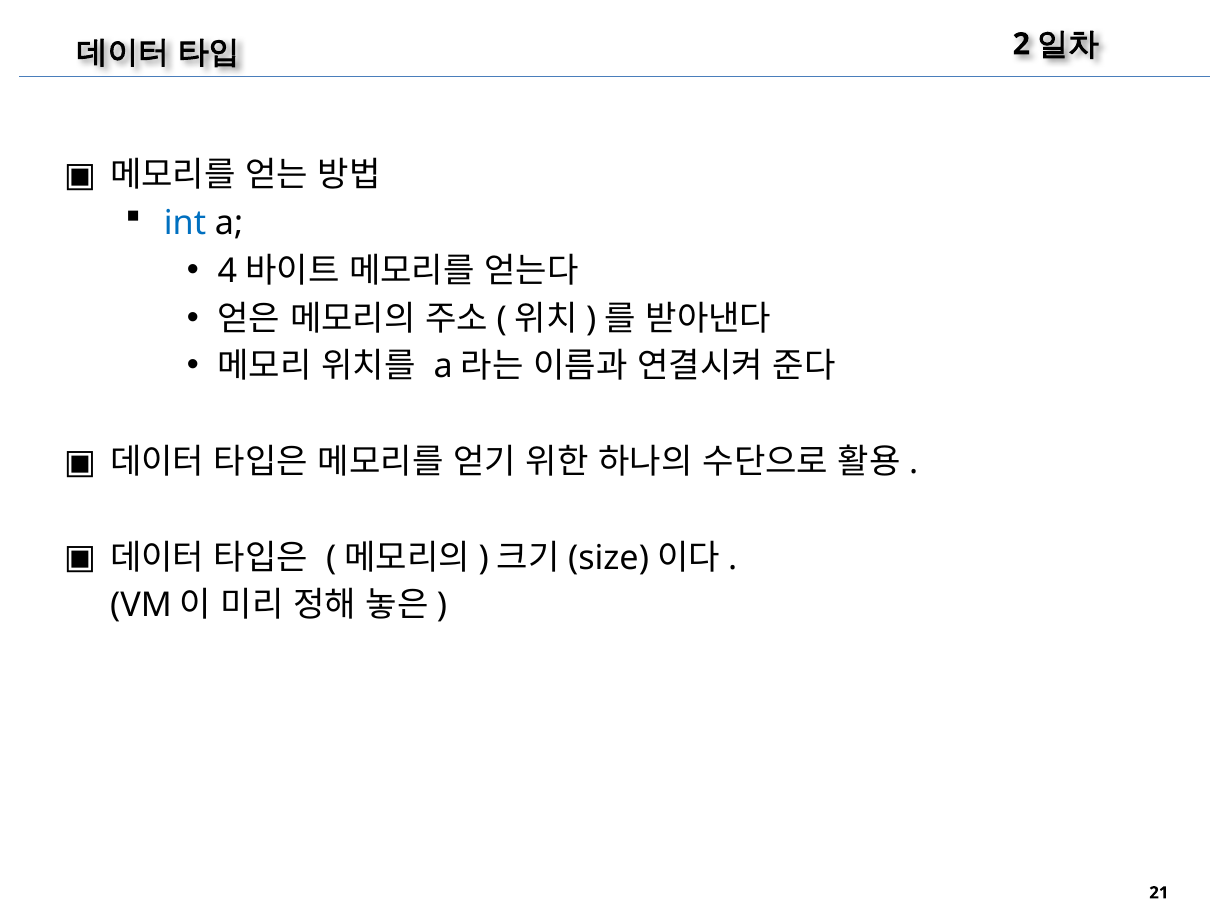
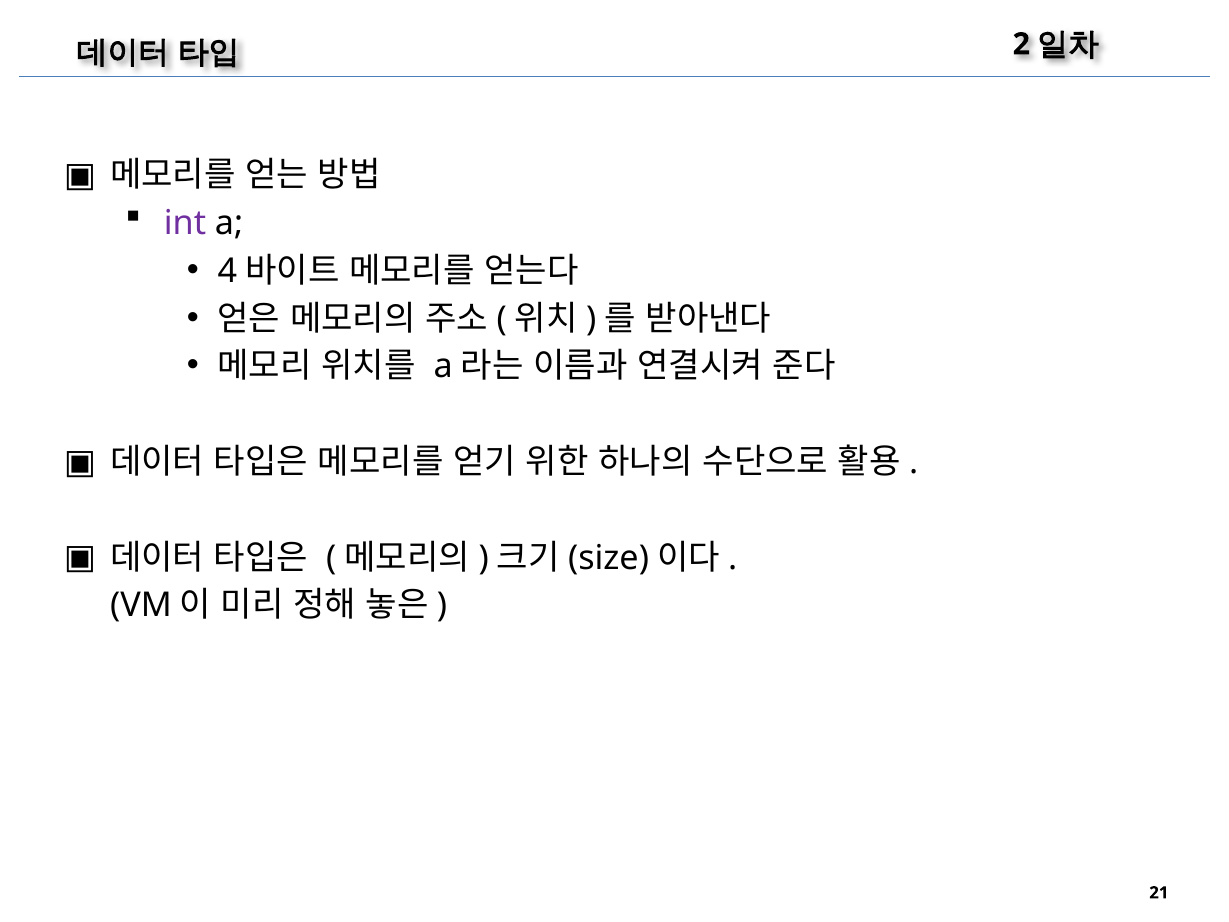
int colour: blue -> purple
